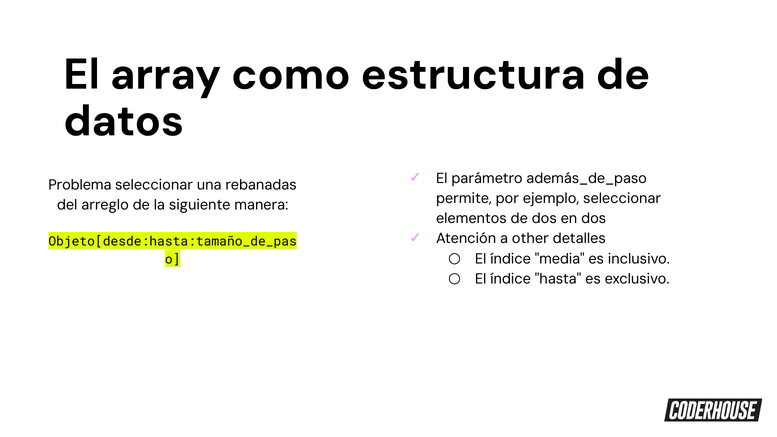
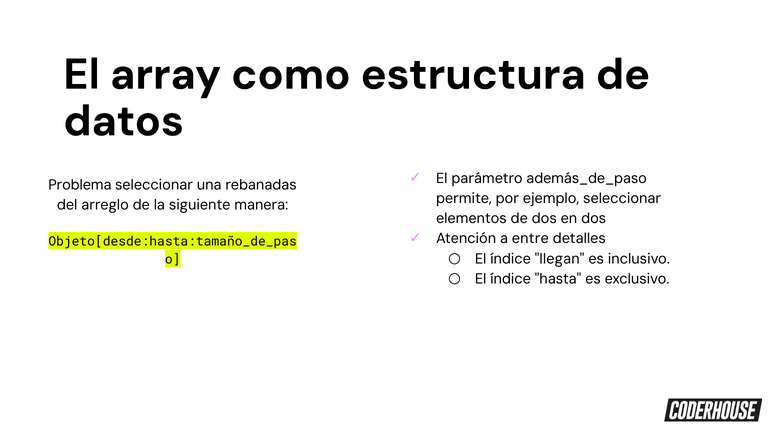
other: other -> entre
media: media -> llegan
